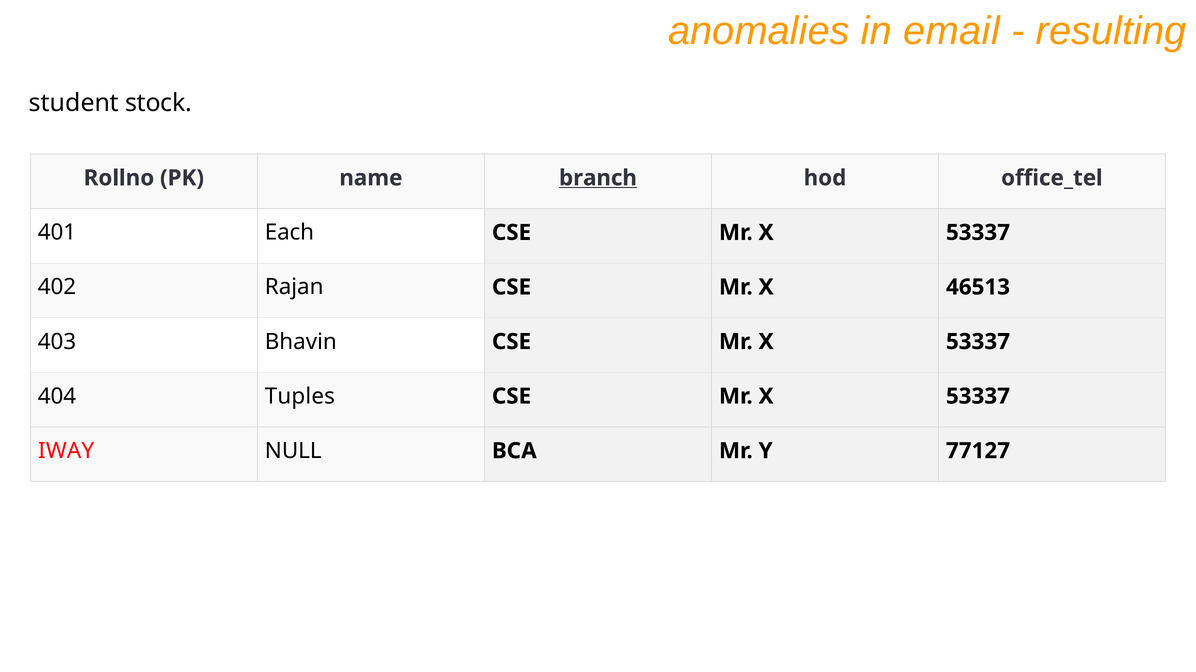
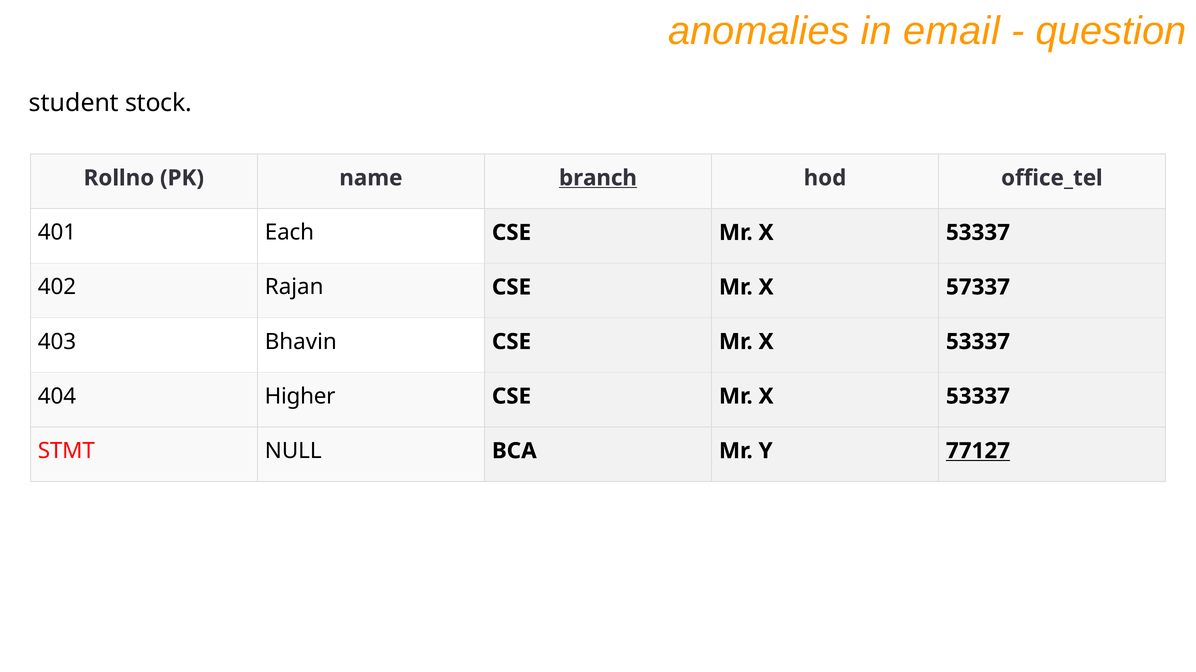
resulting: resulting -> question
46513: 46513 -> 57337
Tuples: Tuples -> Higher
IWAY: IWAY -> STMT
77127 underline: none -> present
